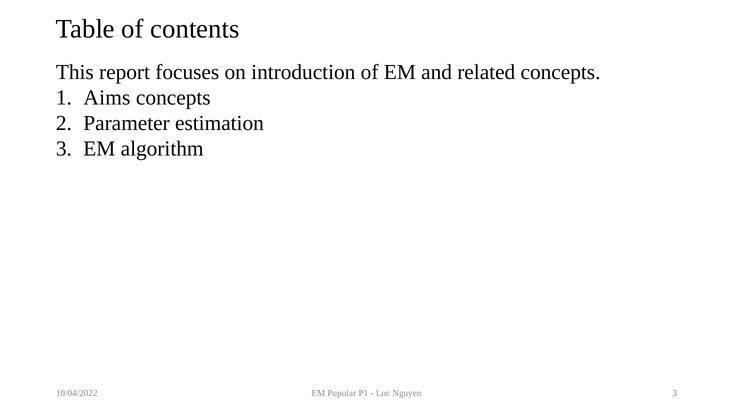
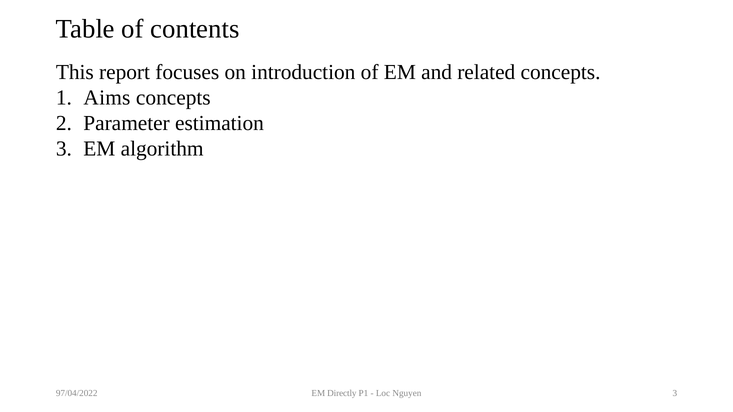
10/04/2022: 10/04/2022 -> 97/04/2022
Popular: Popular -> Directly
